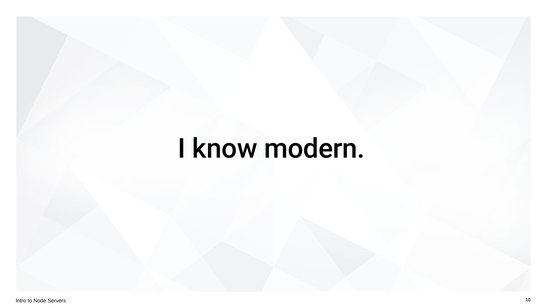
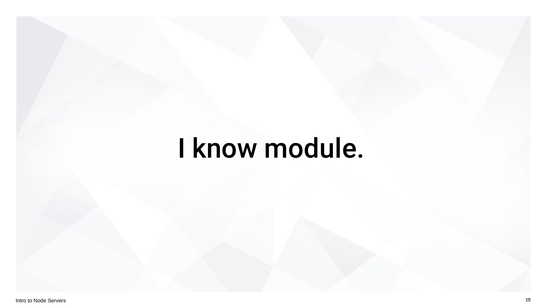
modern: modern -> module
